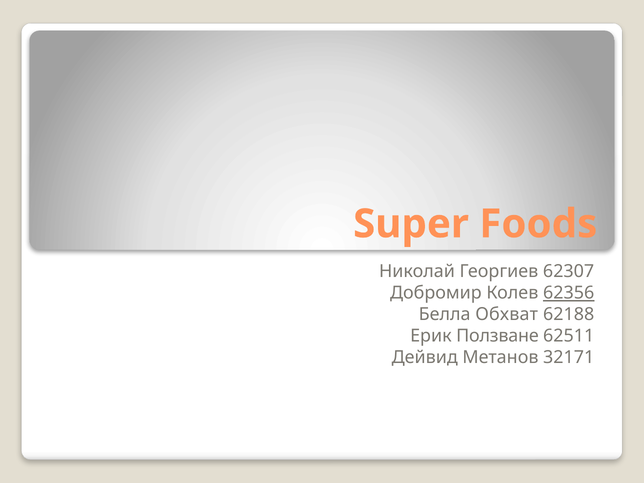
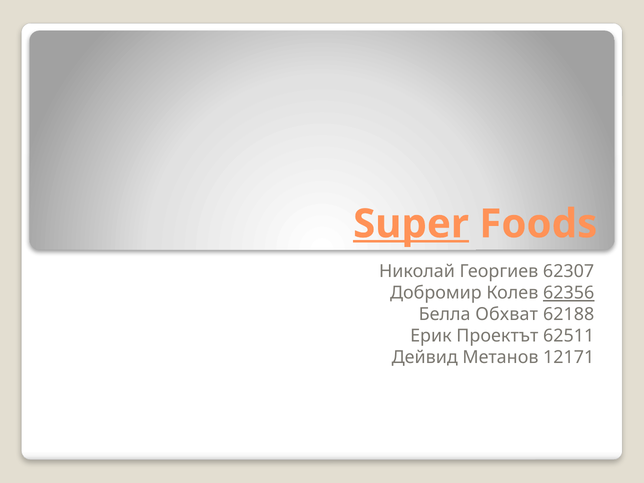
Super underline: none -> present
Ползване: Ползване -> Проектът
32171: 32171 -> 12171
